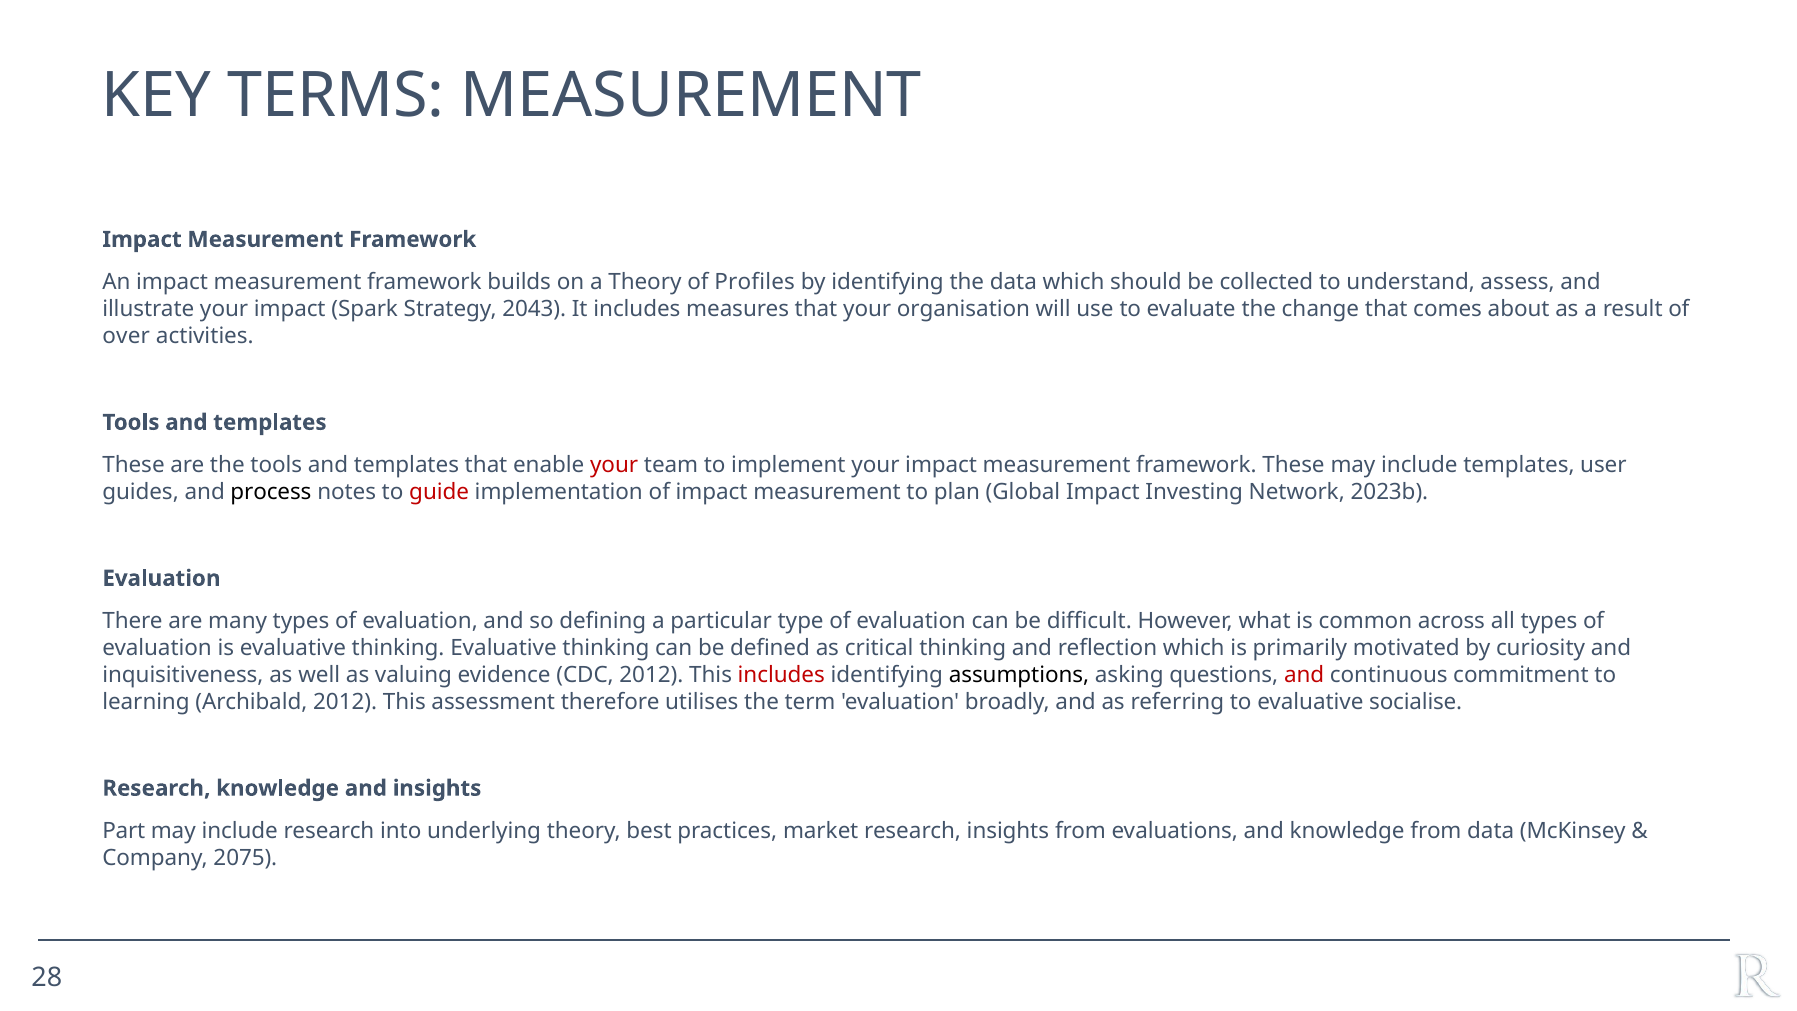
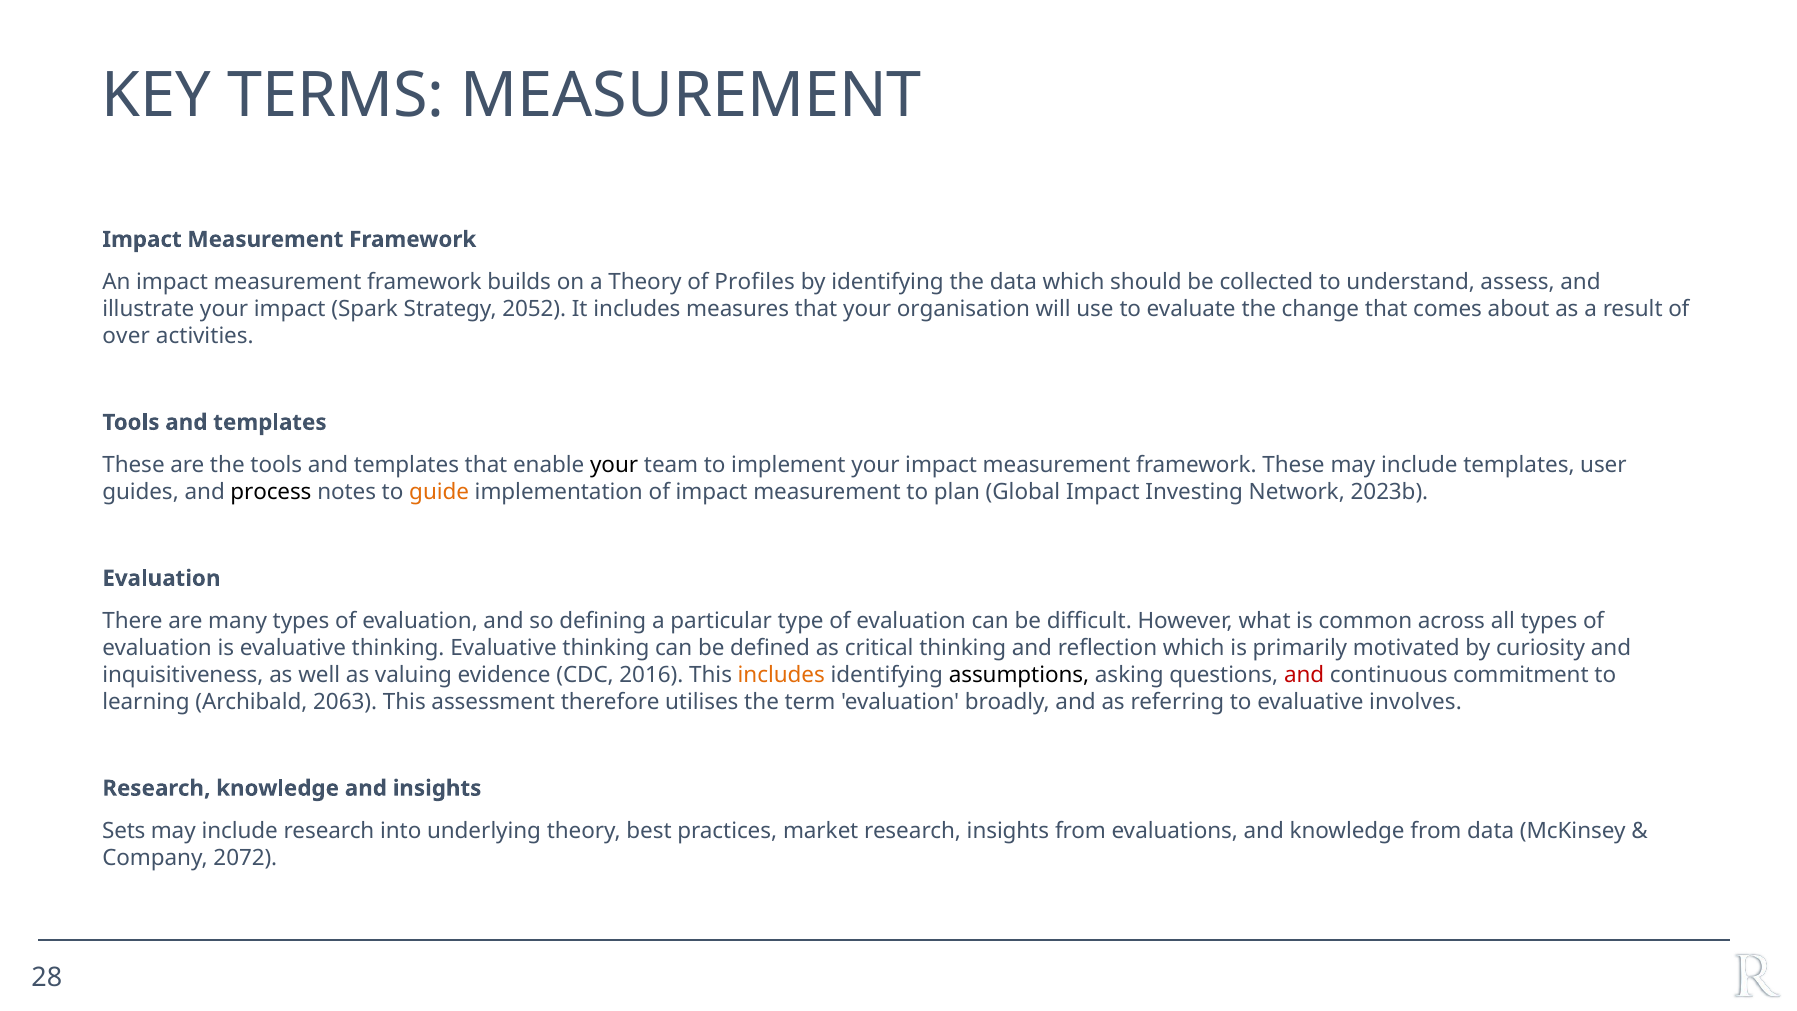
2043: 2043 -> 2052
your at (614, 465) colour: red -> black
guide colour: red -> orange
CDC 2012: 2012 -> 2016
includes at (781, 675) colour: red -> orange
Archibald 2012: 2012 -> 2063
socialise: socialise -> involves
Part: Part -> Sets
2075: 2075 -> 2072
